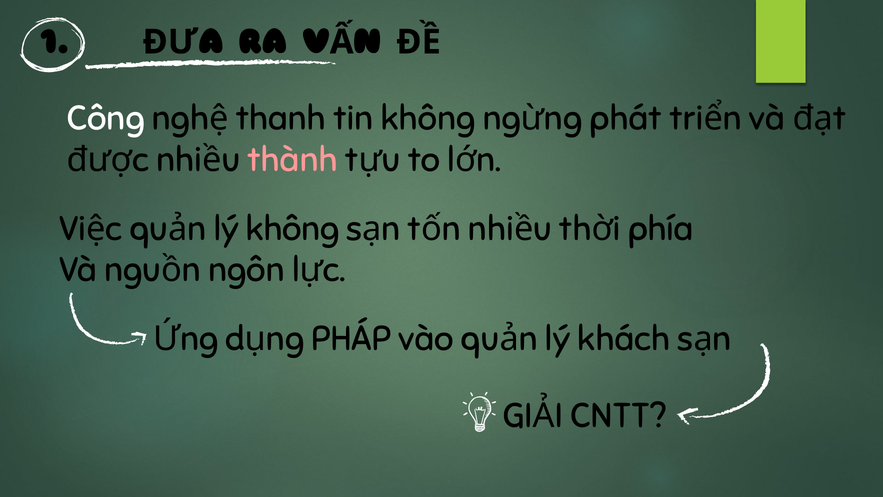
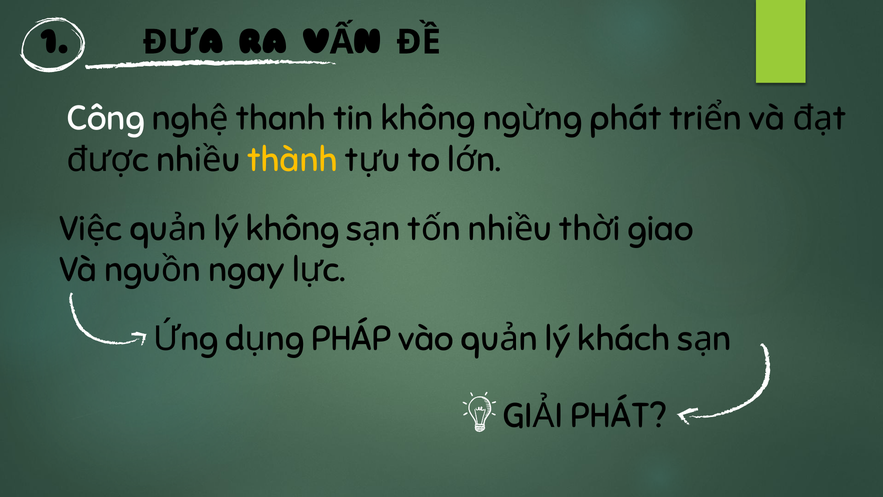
thành colour: pink -> yellow
phía: phía -> giao
ngôn: ngôn -> ngay
CNTT at (618, 416): CNTT -> PHÁT
